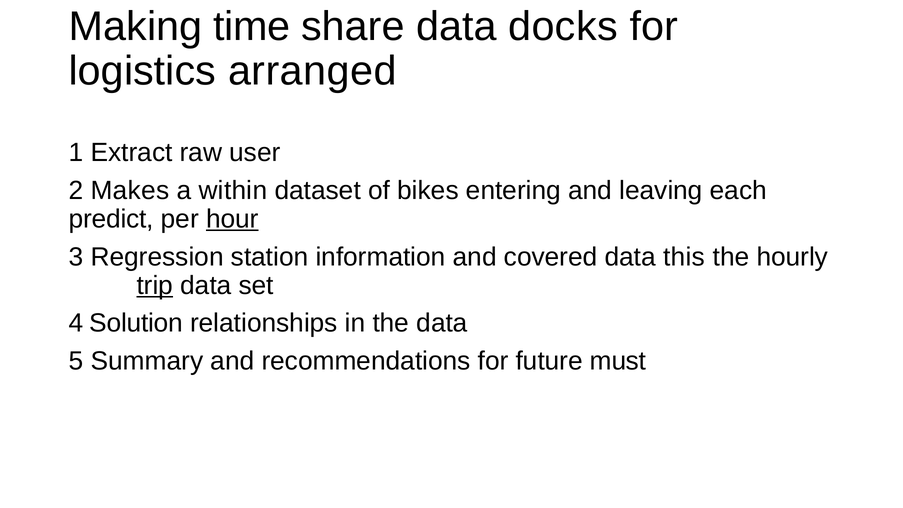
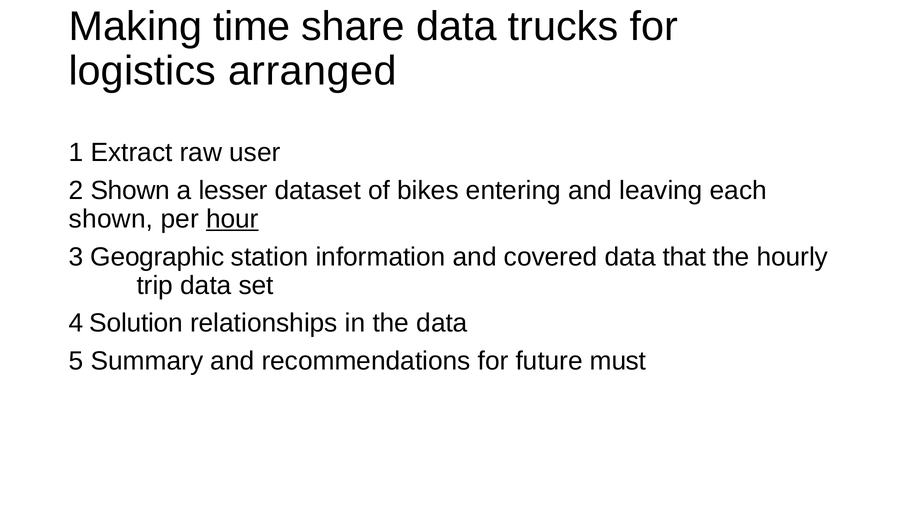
docks: docks -> trucks
2 Makes: Makes -> Shown
within: within -> lesser
predict at (111, 219): predict -> shown
Regression: Regression -> Geographic
this: this -> that
trip underline: present -> none
